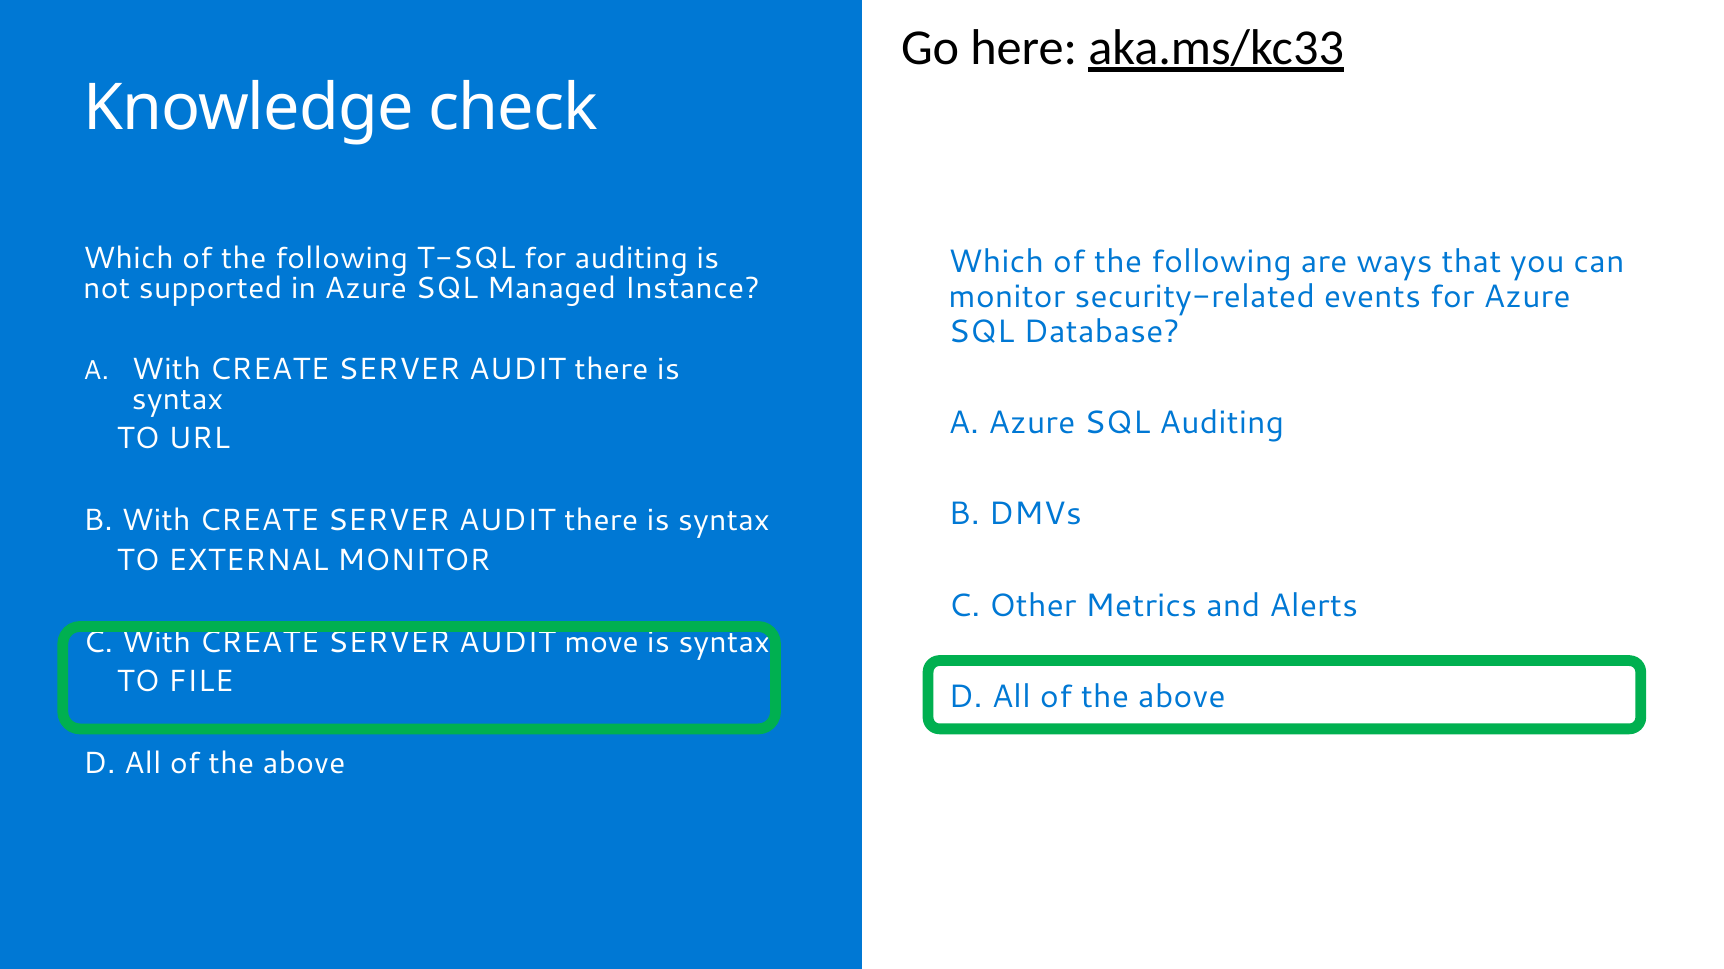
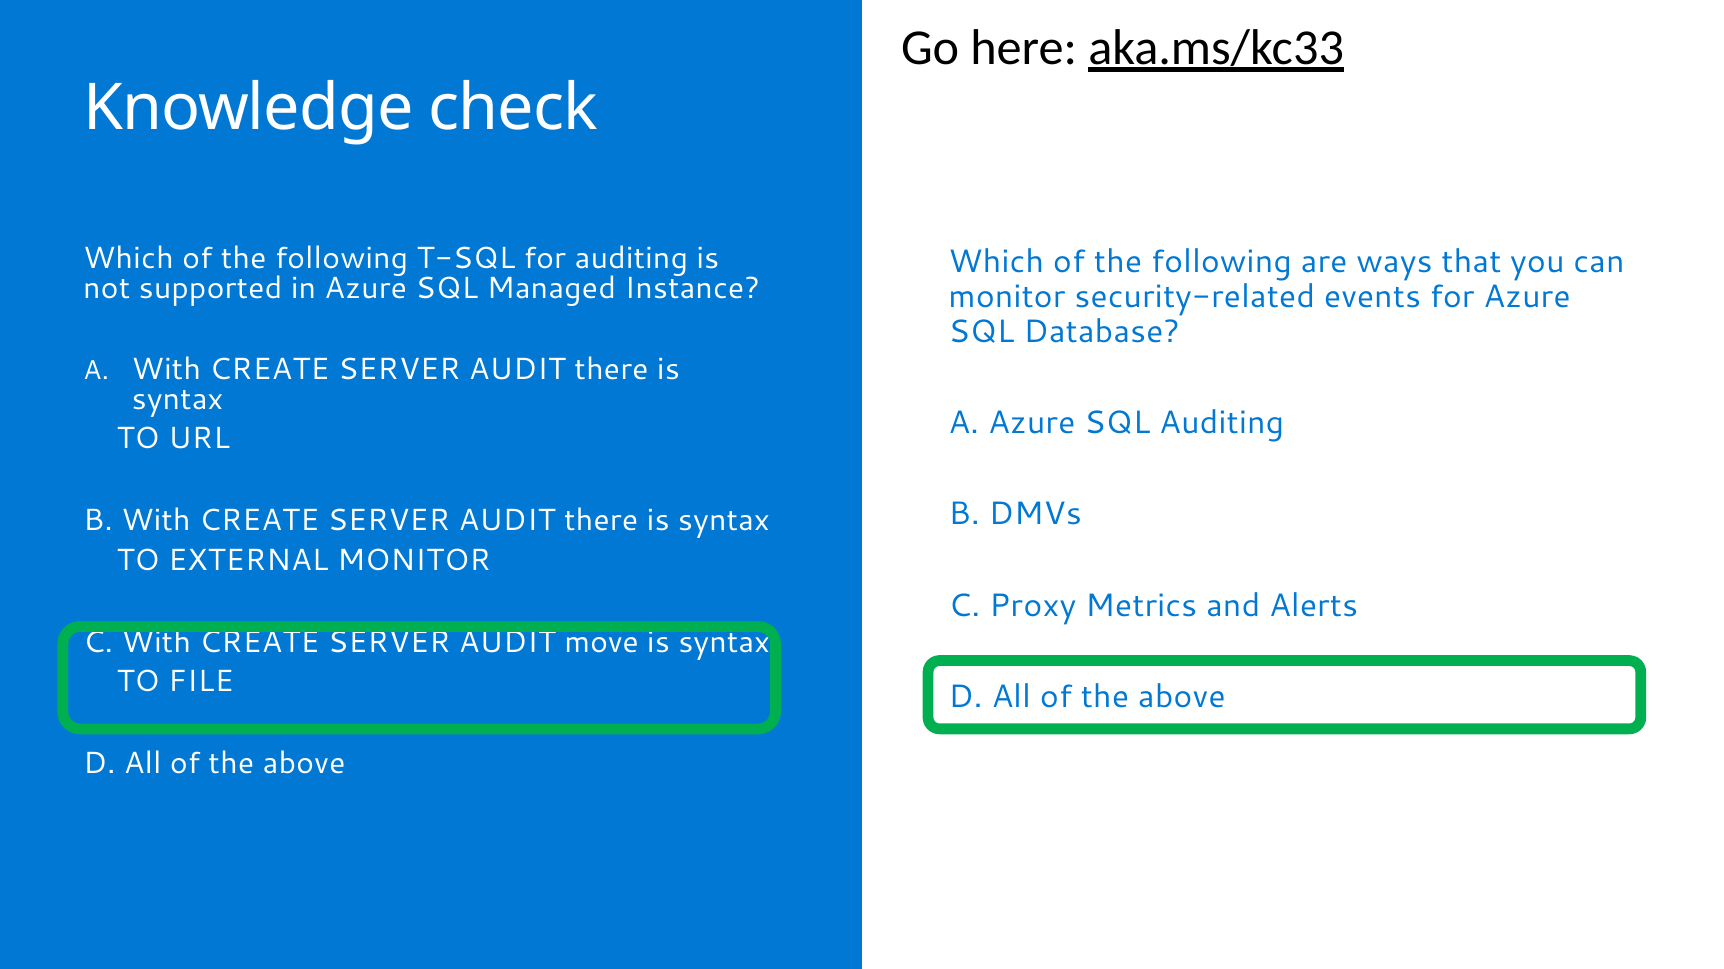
Other: Other -> Proxy
